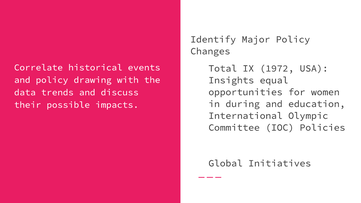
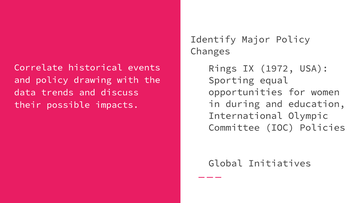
Total: Total -> Rings
Insights: Insights -> Sporting
